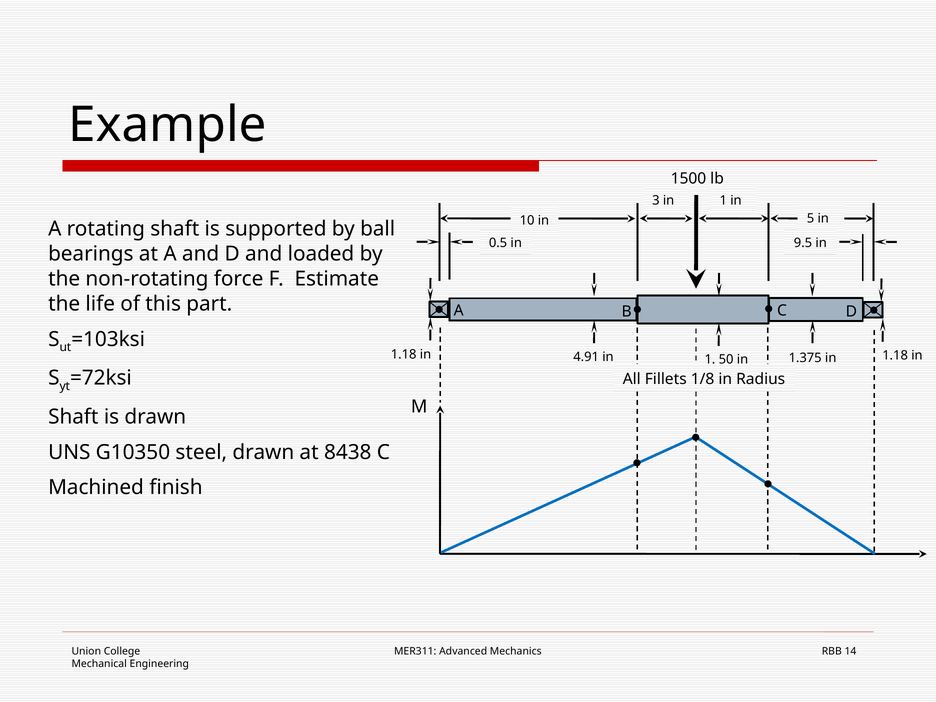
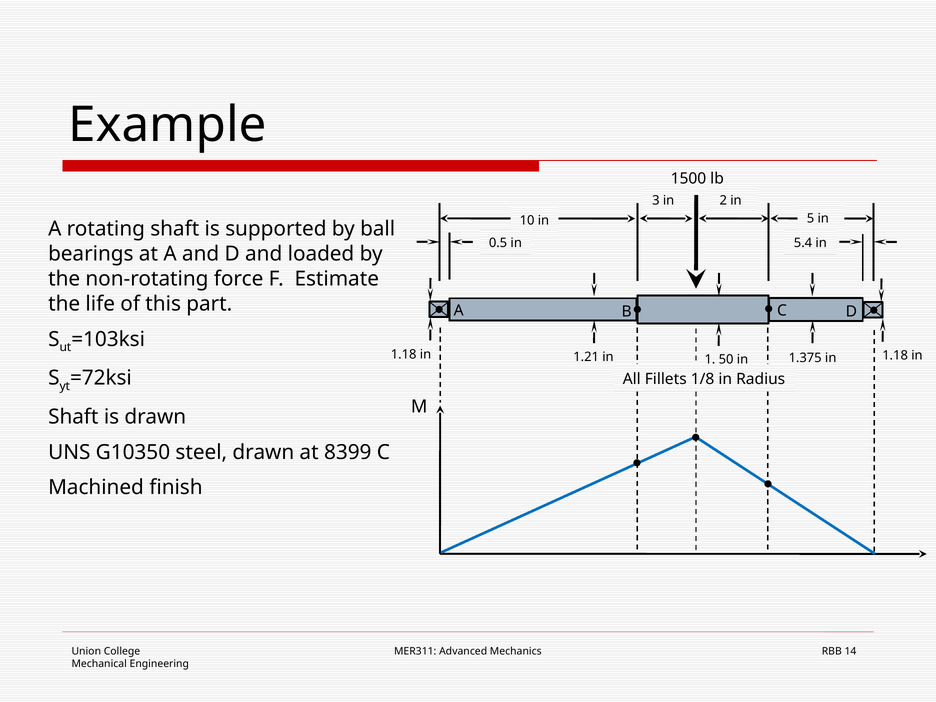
3 in 1: 1 -> 2
9.5: 9.5 -> 5.4
4.91: 4.91 -> 1.21
8438: 8438 -> 8399
